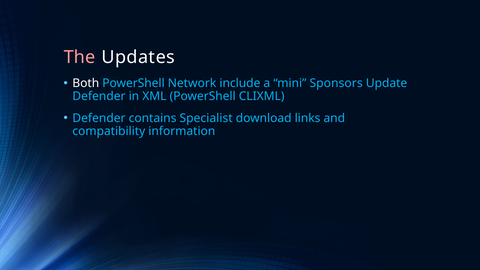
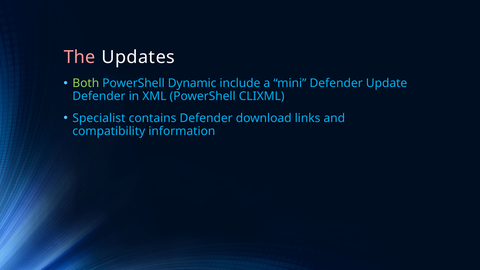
Both colour: white -> light green
Network: Network -> Dynamic
mini Sponsors: Sponsors -> Defender
Defender at (99, 118): Defender -> Specialist
contains Specialist: Specialist -> Defender
